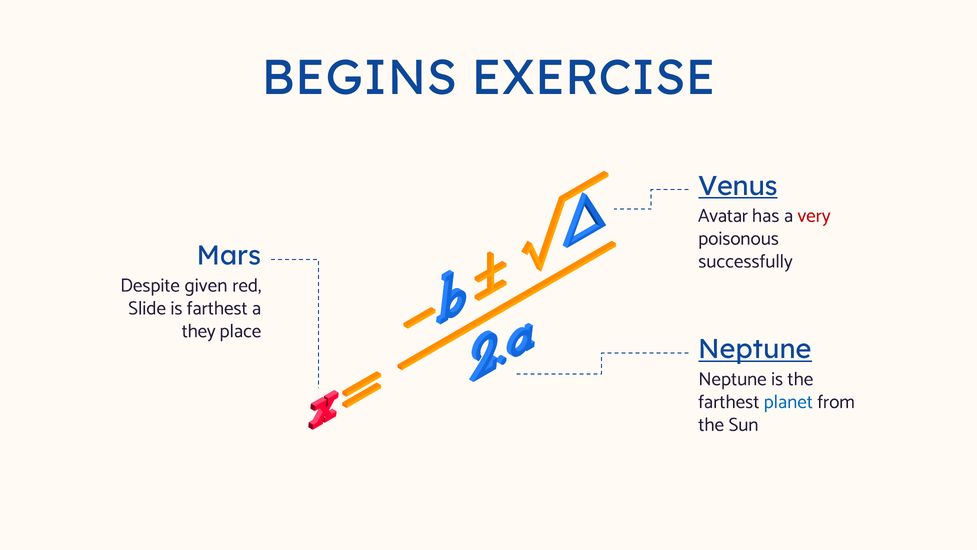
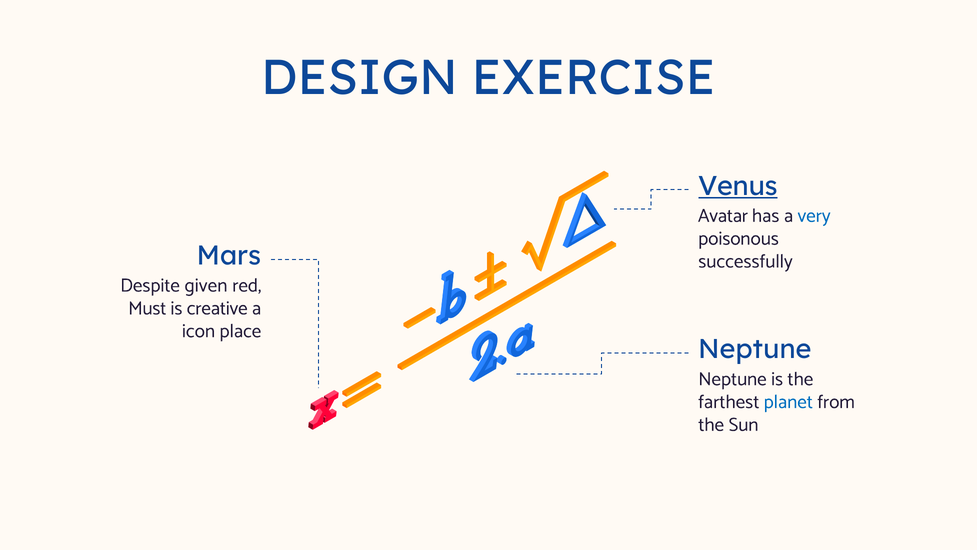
BEGINS: BEGINS -> DESIGN
very colour: red -> blue
Slide: Slide -> Must
is farthest: farthest -> creative
they: they -> icon
Neptune at (755, 349) underline: present -> none
